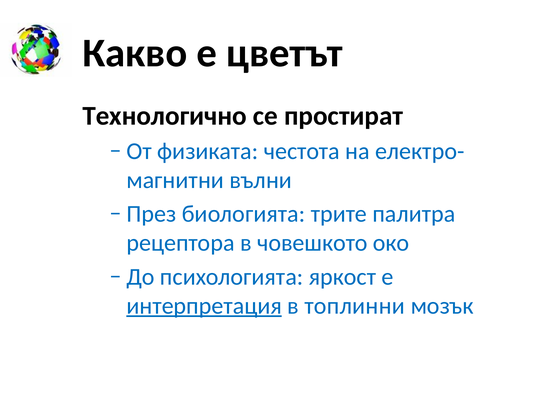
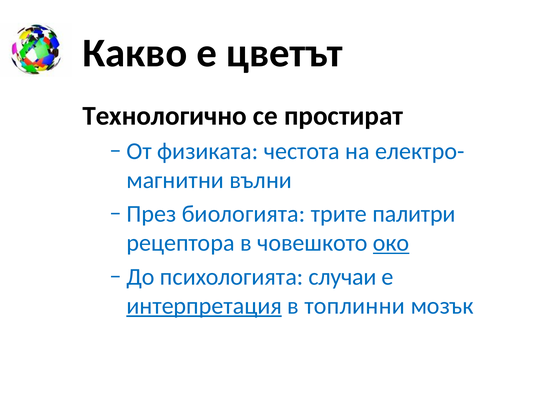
палитра: палитра -> палитри
око underline: none -> present
яркост: яркост -> случаи
